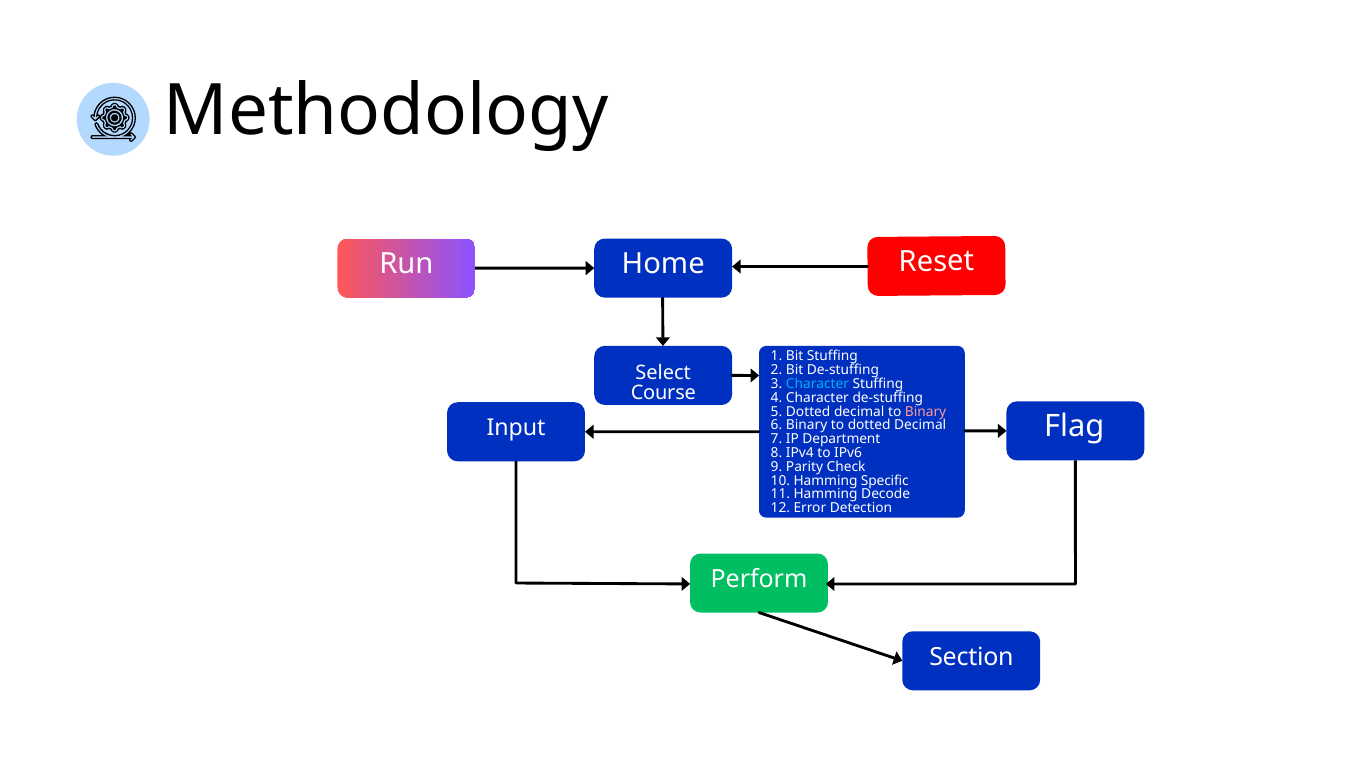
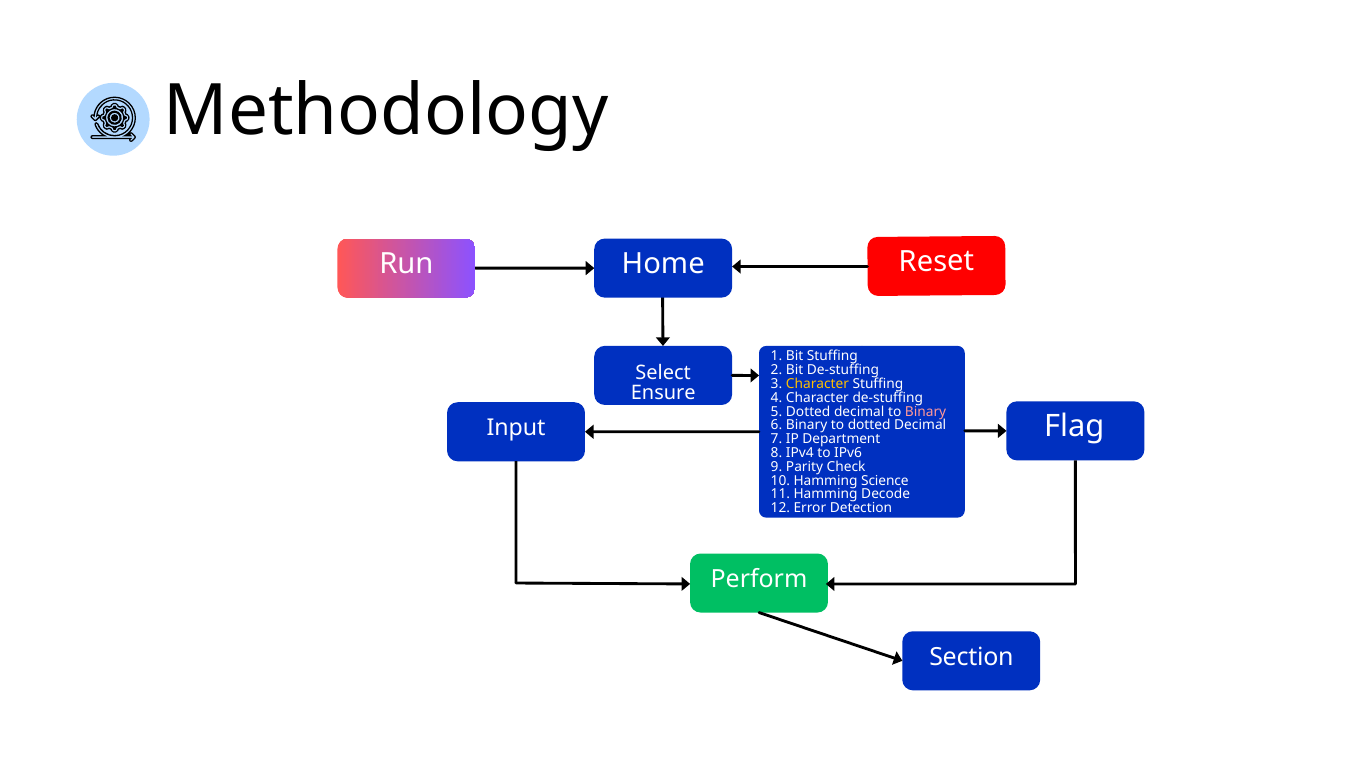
Character at (817, 384) colour: light blue -> yellow
Course: Course -> Ensure
Specific: Specific -> Science
